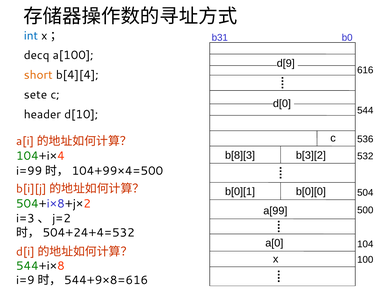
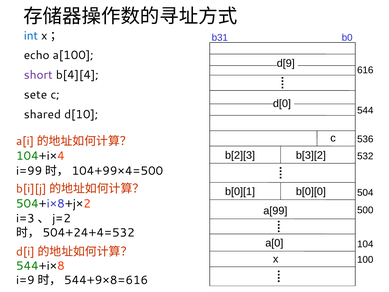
decq: decq -> echo
short colour: orange -> purple
header: header -> shared
b[8][3: b[8][3 -> b[2][3
